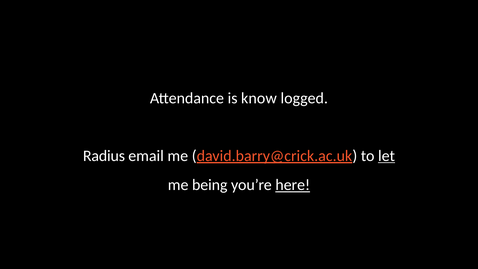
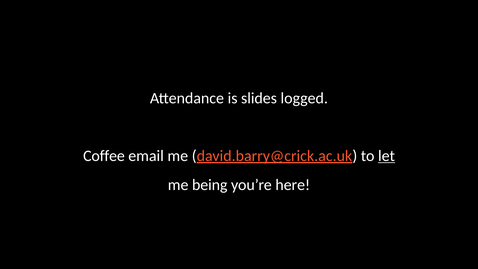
know: know -> slides
Radius: Radius -> Coffee
here underline: present -> none
